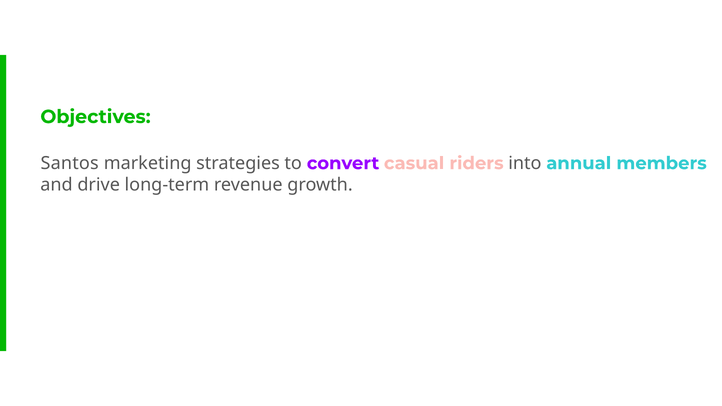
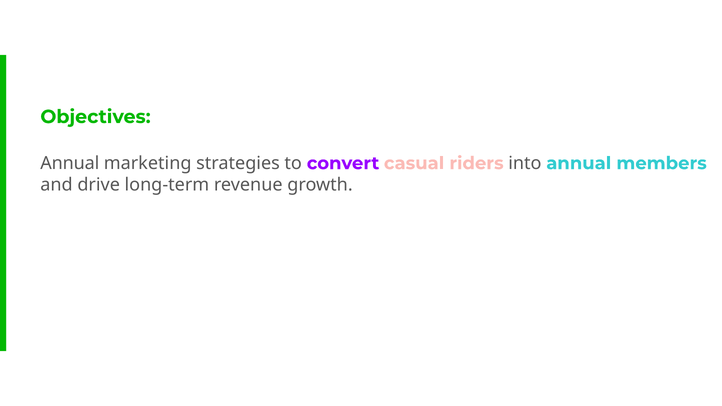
Santos at (70, 163): Santos -> Annual
